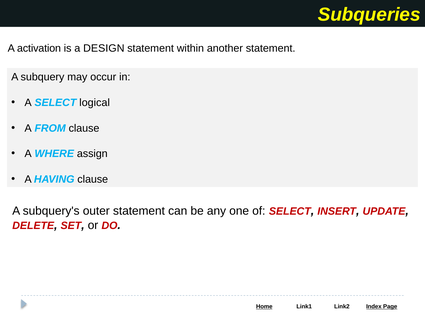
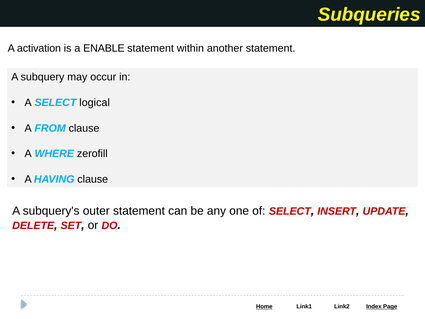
DESIGN: DESIGN -> ENABLE
assign: assign -> zerofill
